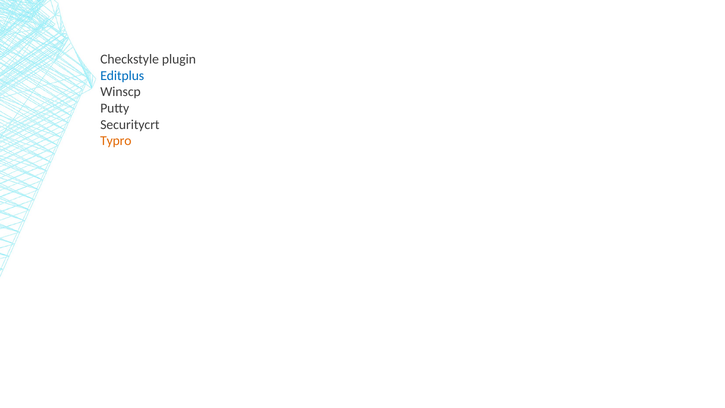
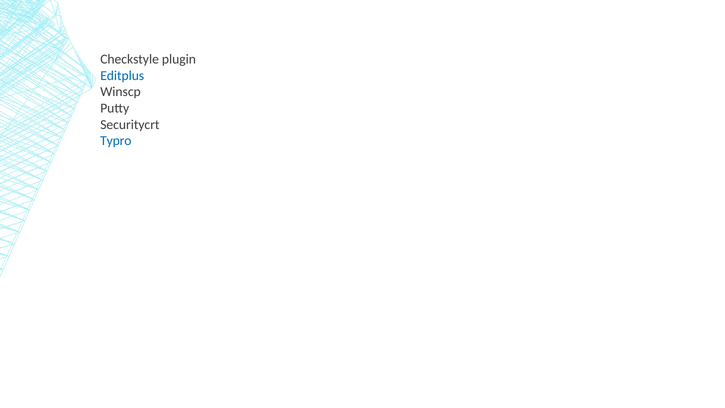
Typro colour: orange -> blue
